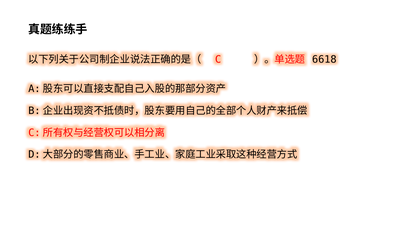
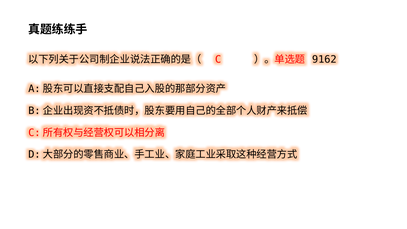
6618: 6618 -> 9162
